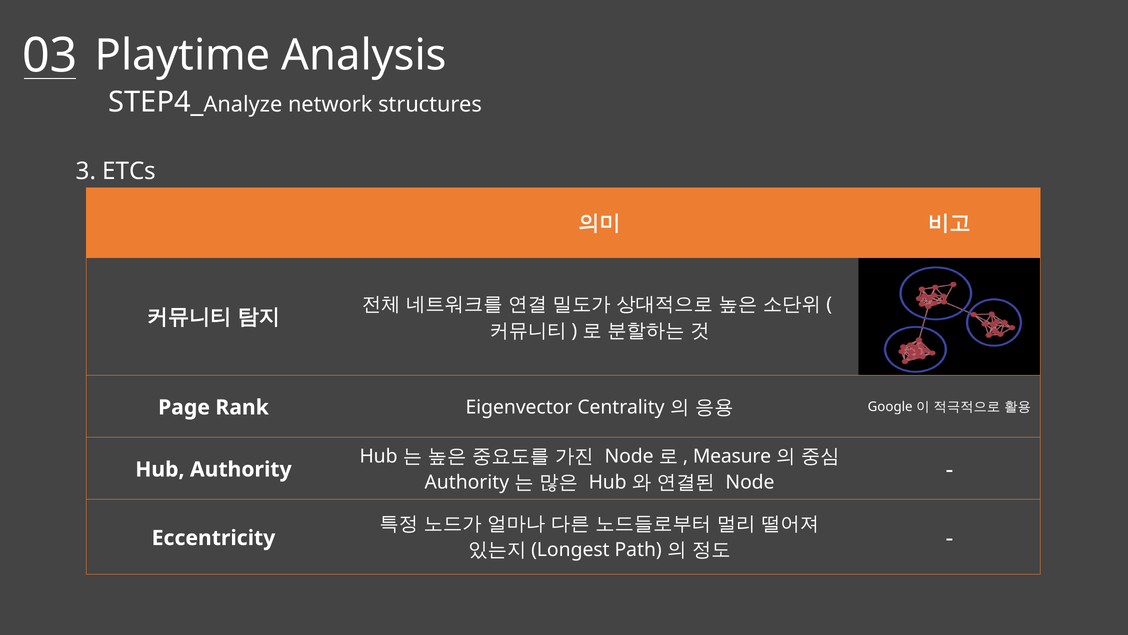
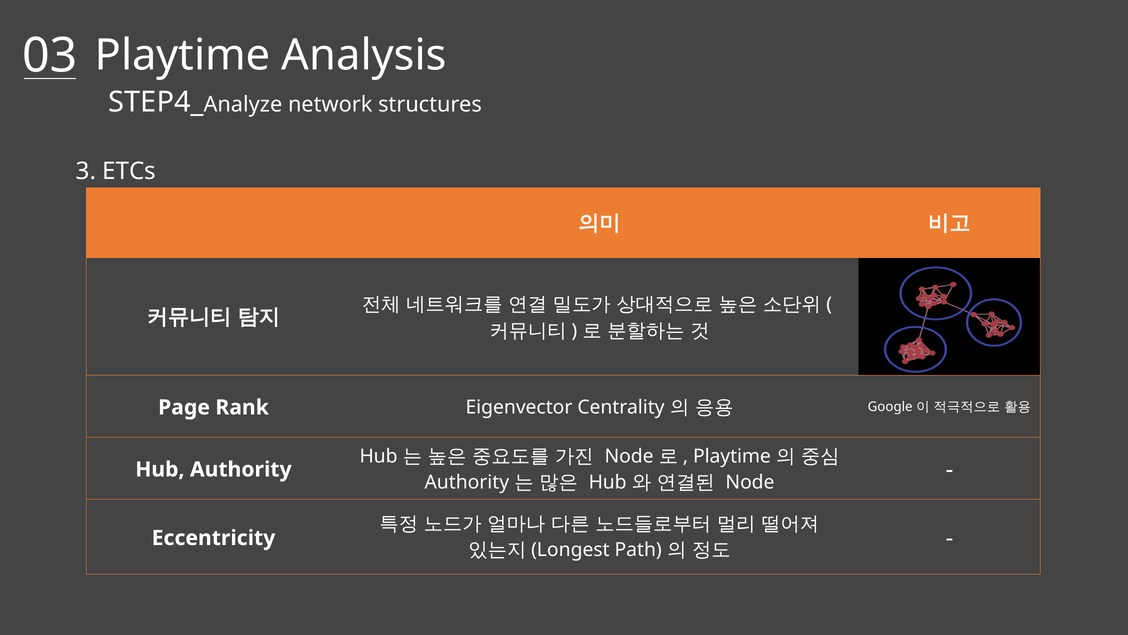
Measure at (732, 456): Measure -> Playtime
